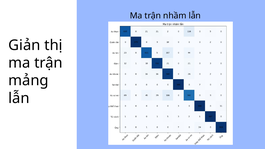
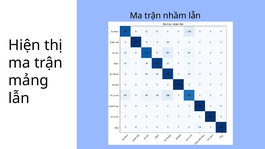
Giản: Giản -> Hiện
